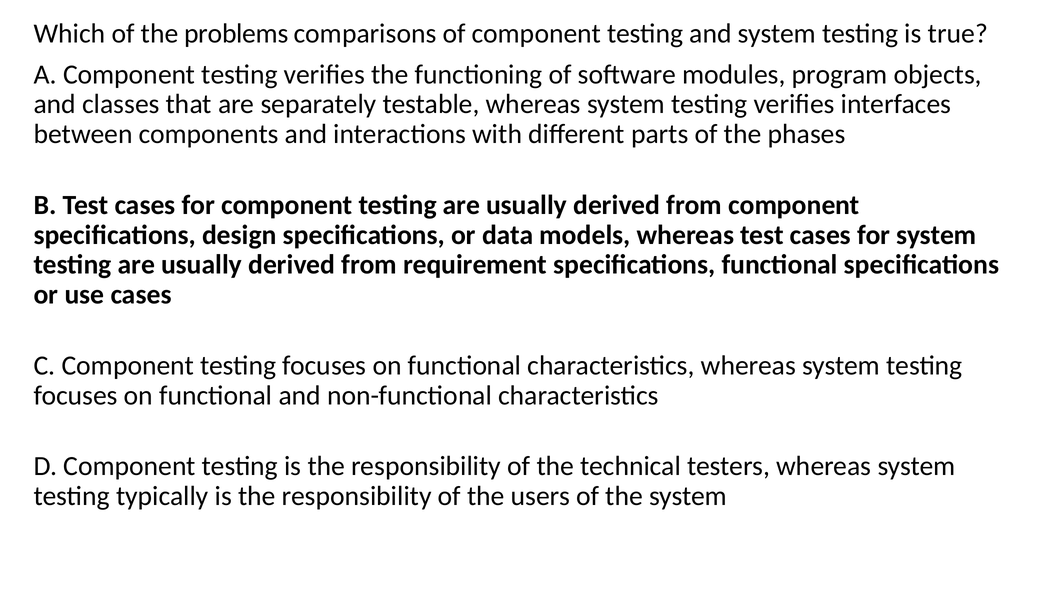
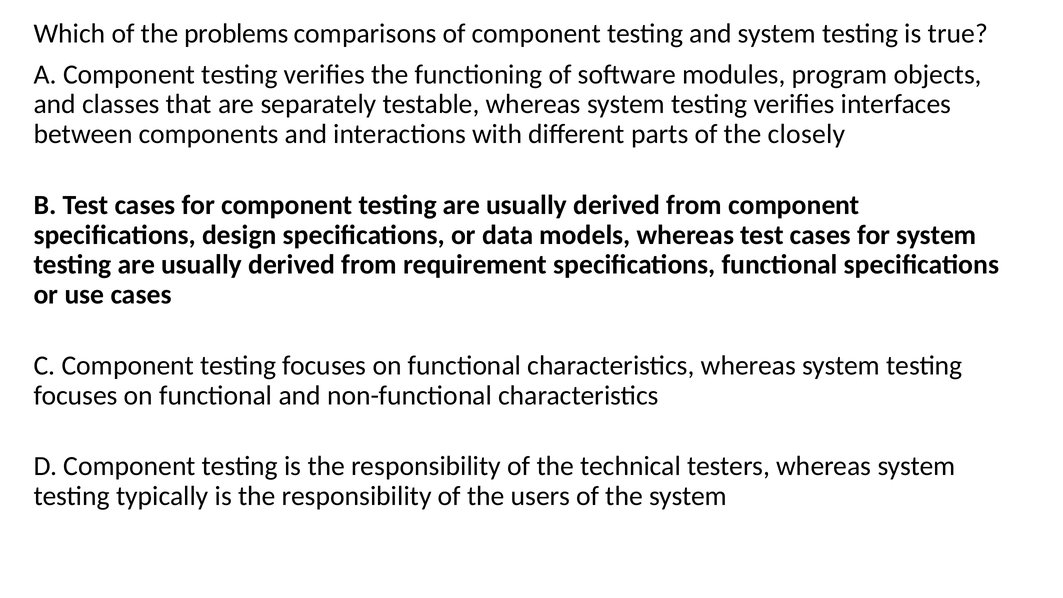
phases: phases -> closely
